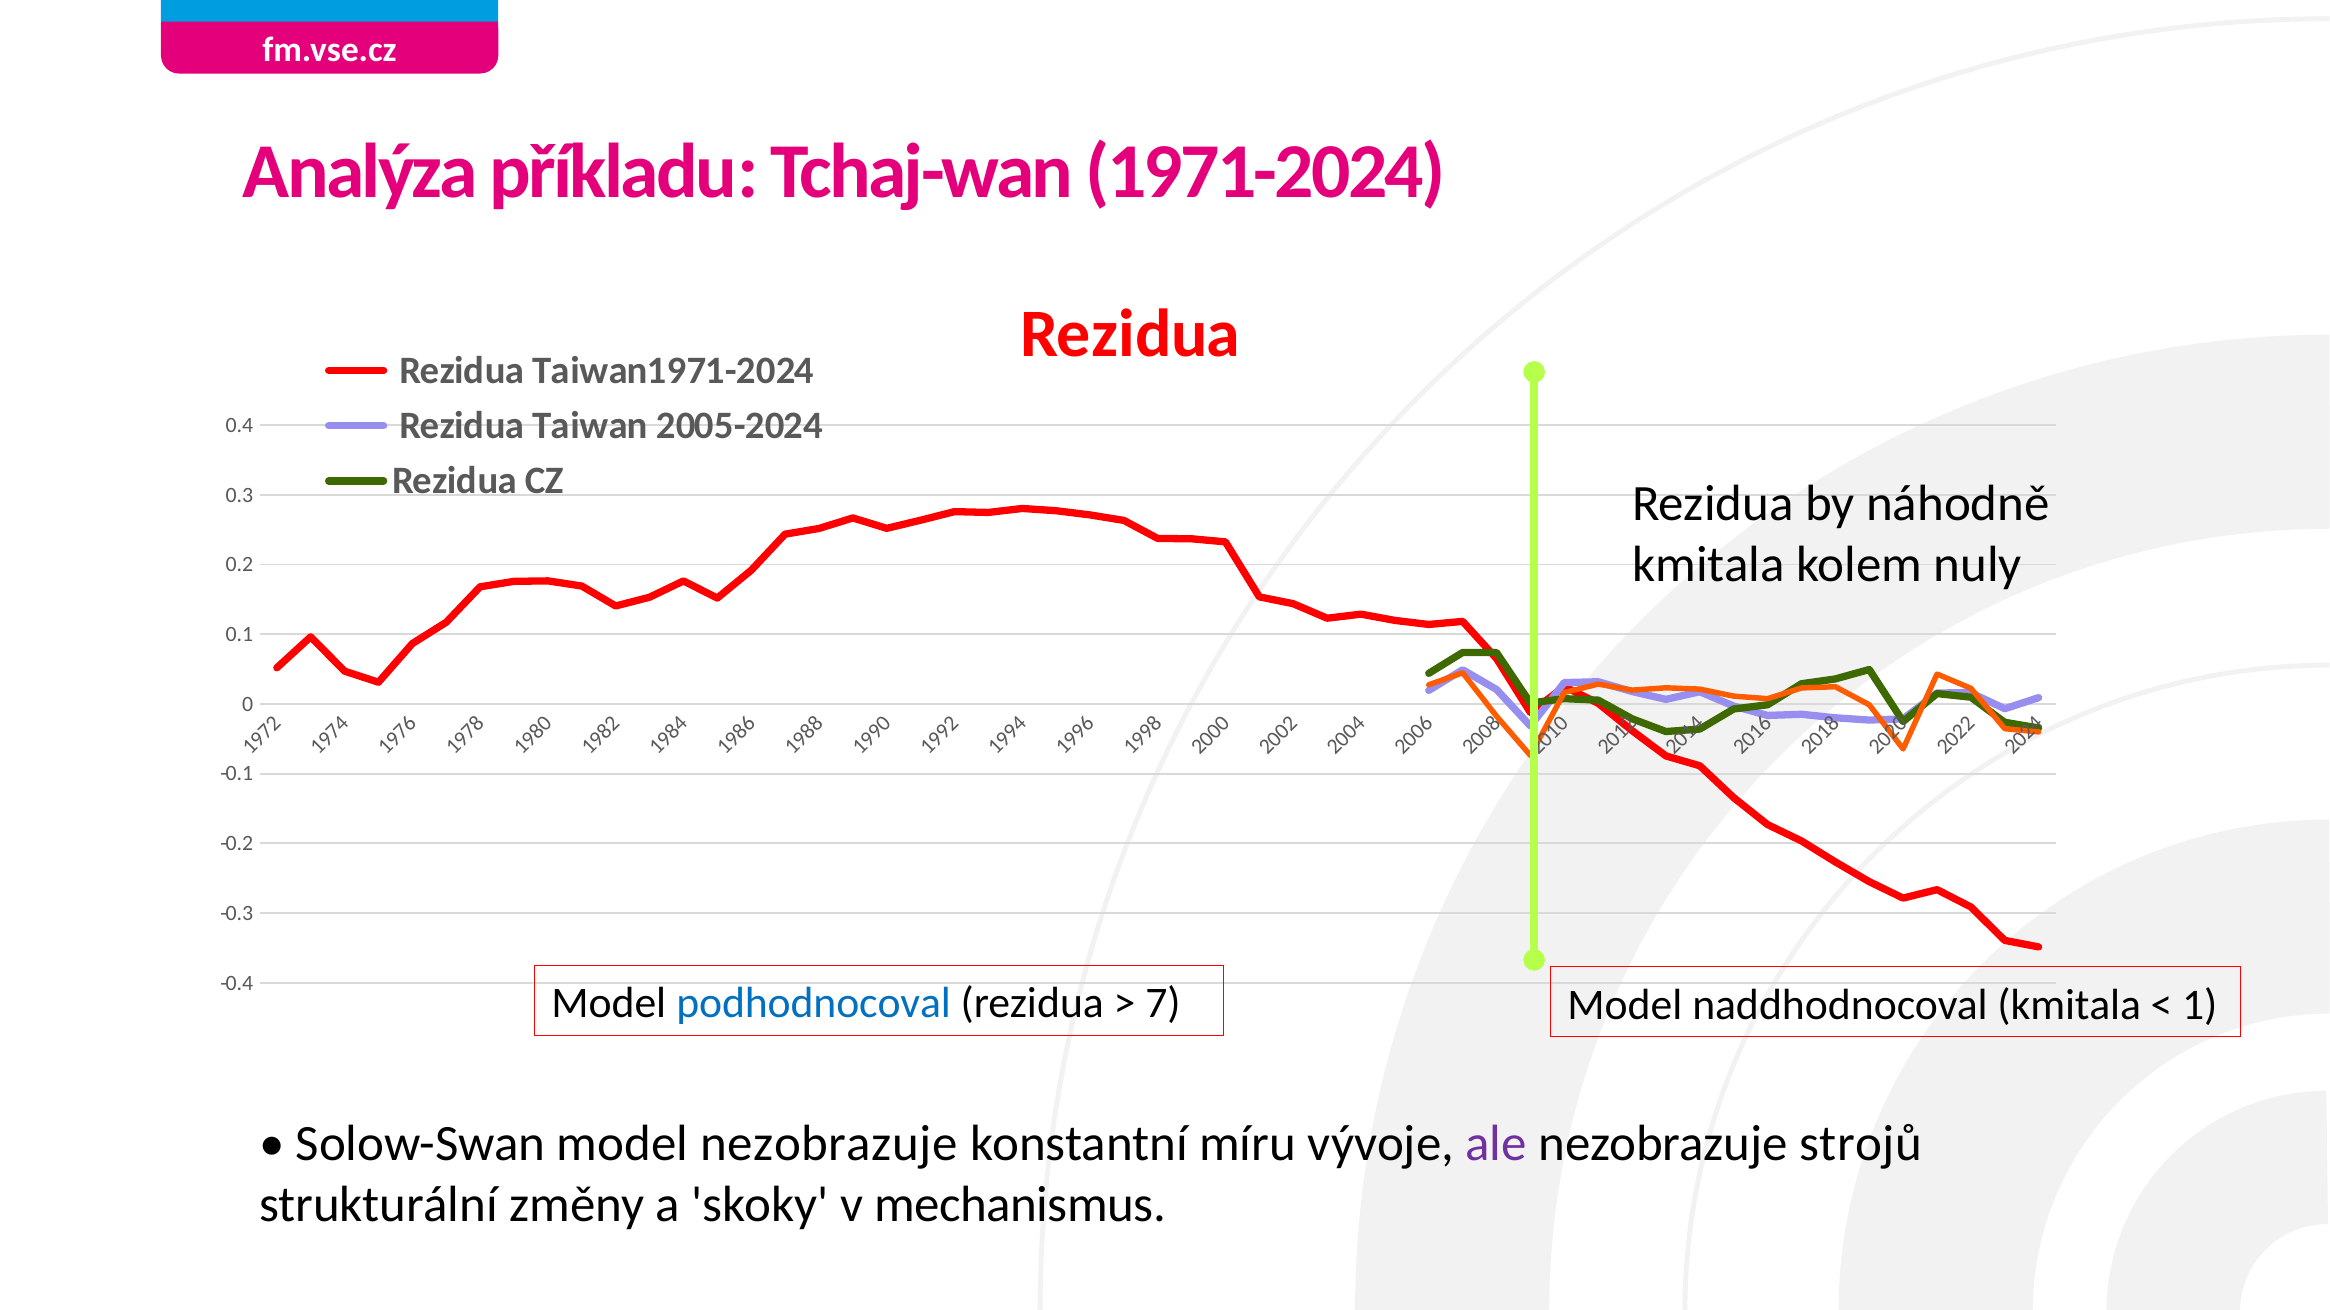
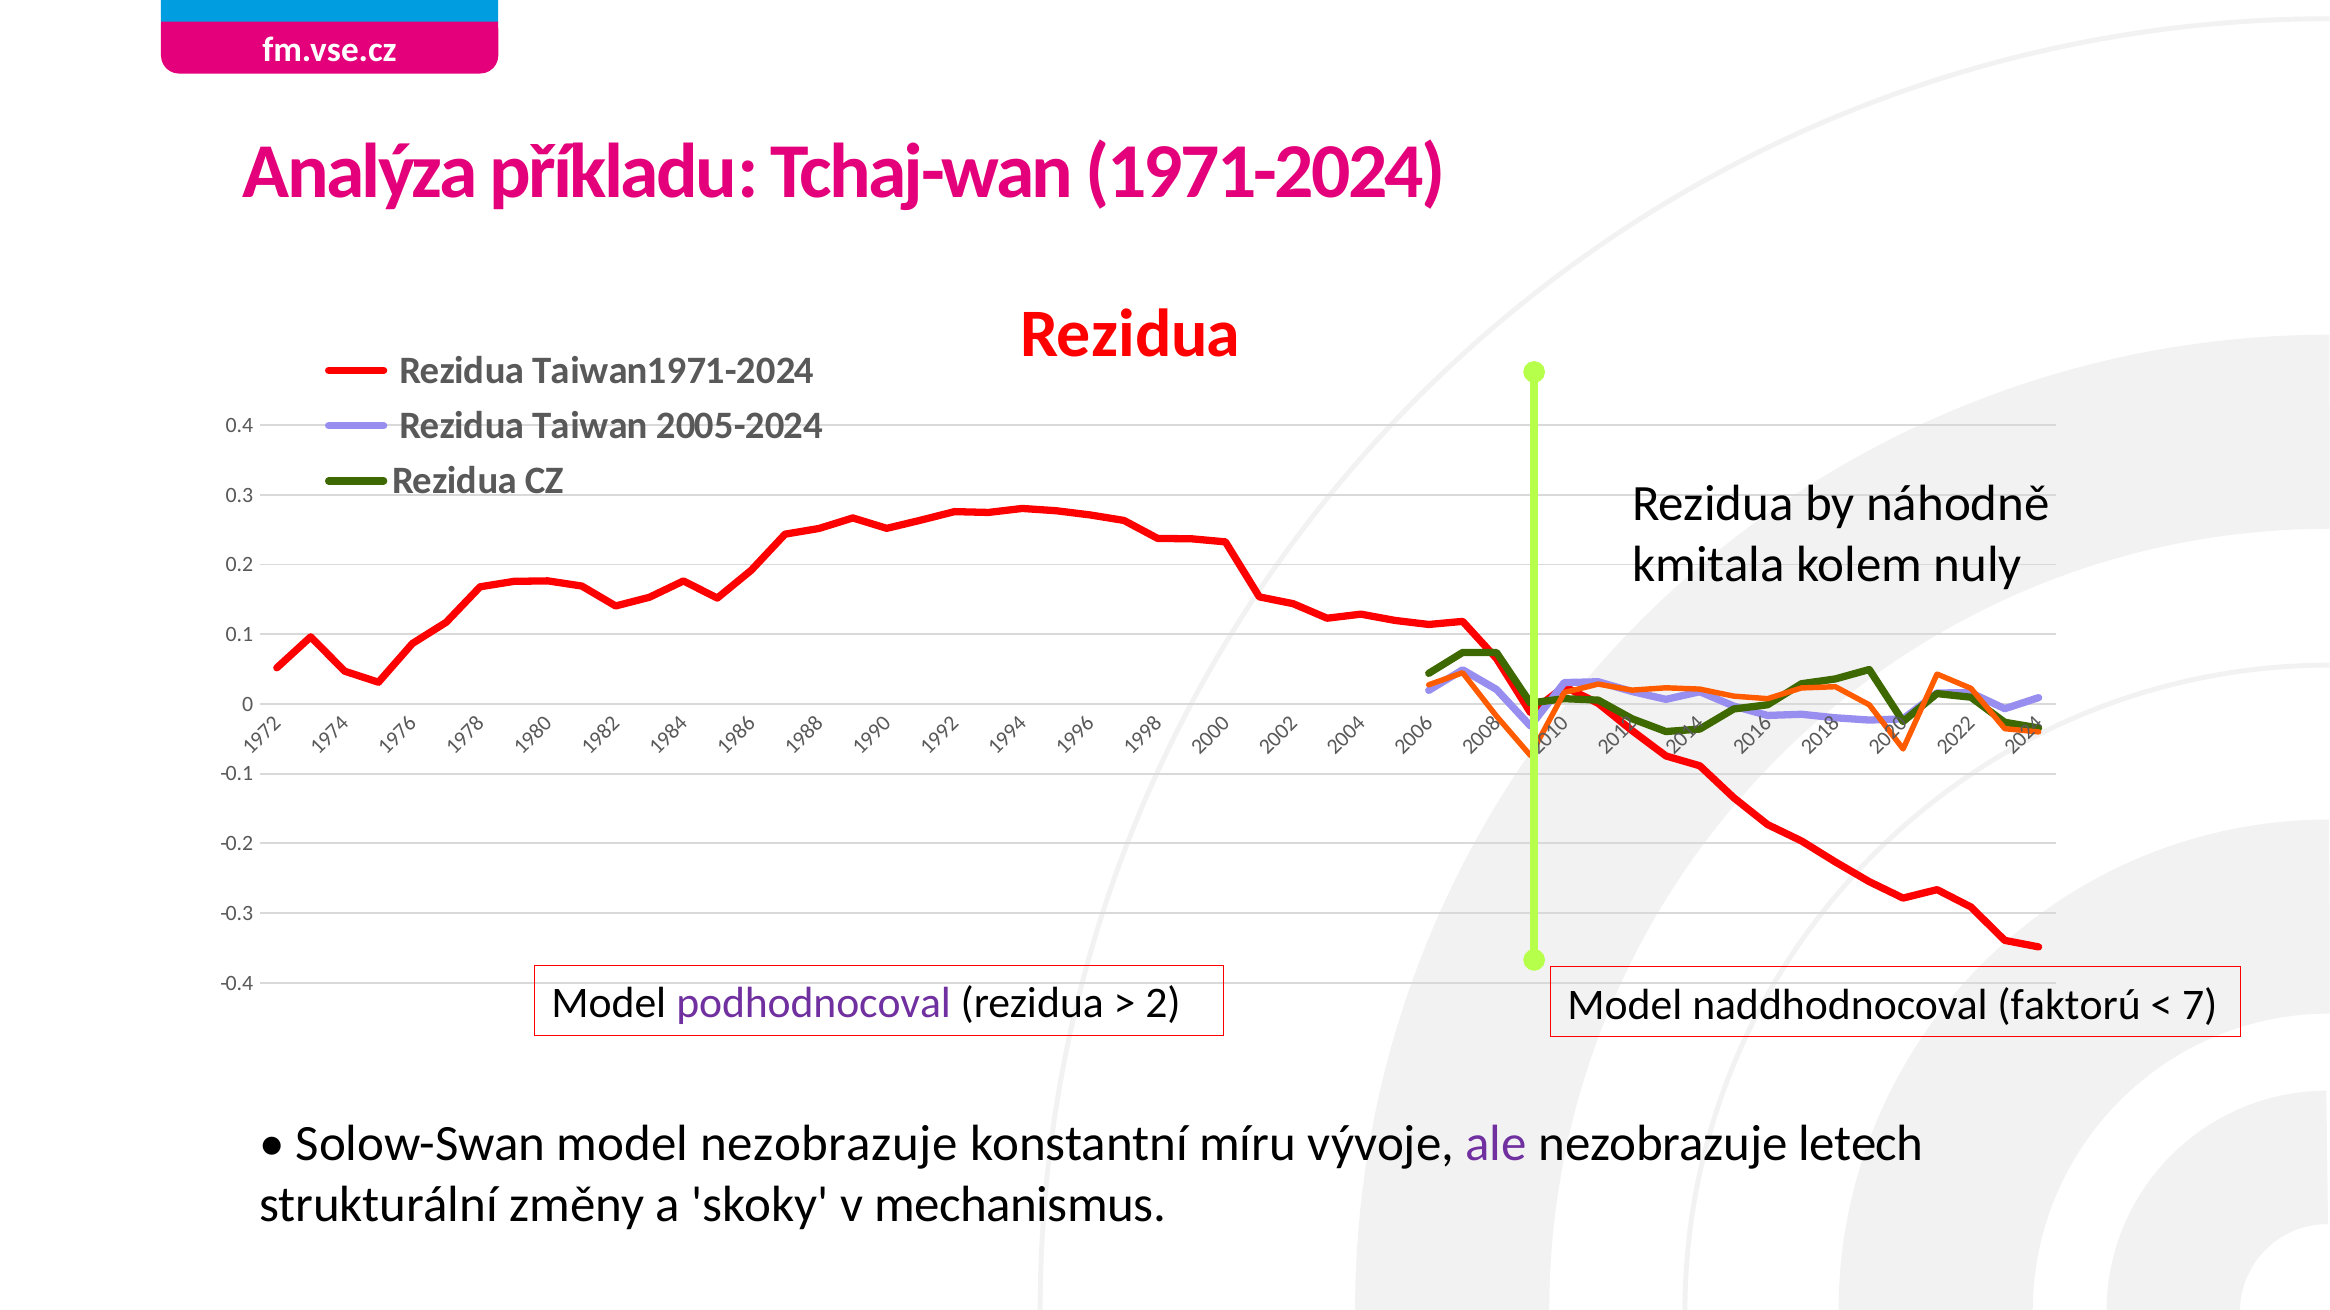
podhodnocoval colour: blue -> purple
7 at (1163, 1004): 7 -> 2
naddhodnocoval kmitala: kmitala -> faktorú
1 at (2200, 1005): 1 -> 7
strojů: strojů -> letech
